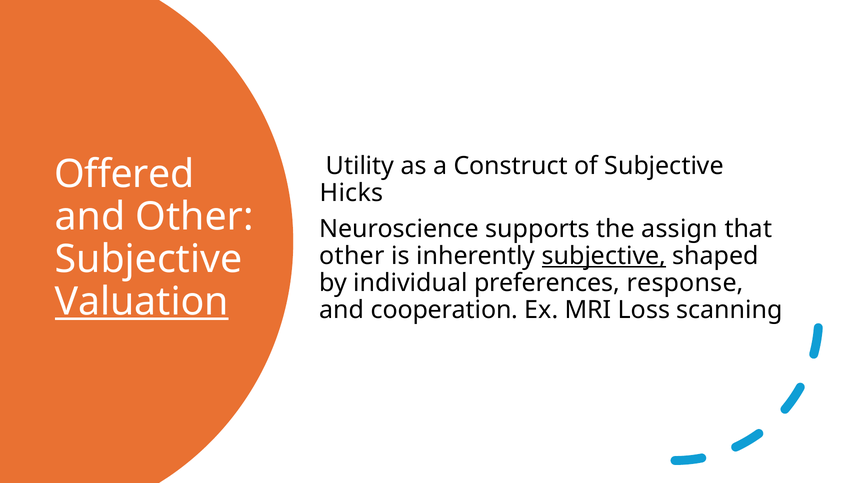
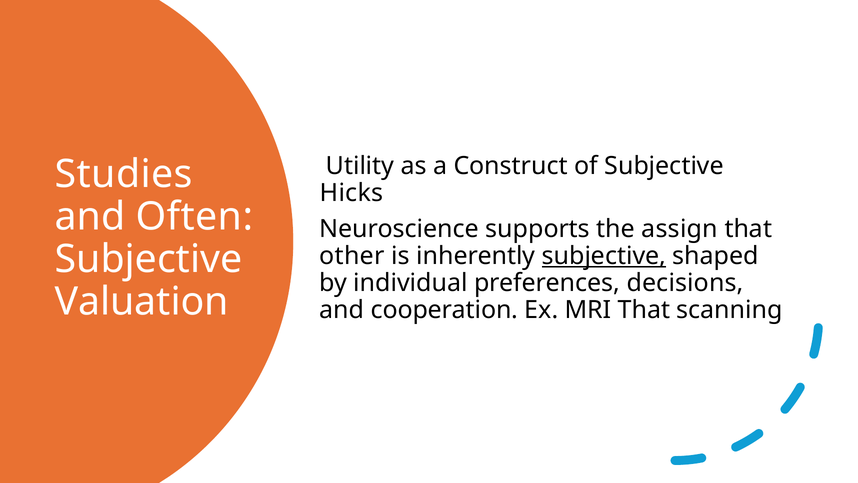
Offered: Offered -> Studies
and Other: Other -> Often
response: response -> decisions
Valuation underline: present -> none
MRI Loss: Loss -> That
